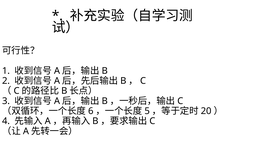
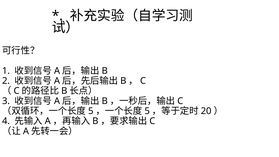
6 at (91, 111): 6 -> 5
